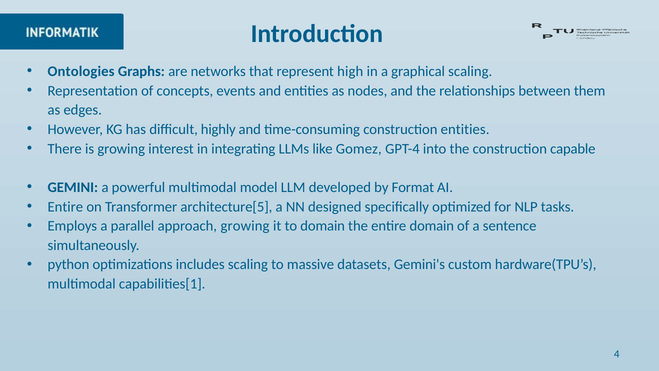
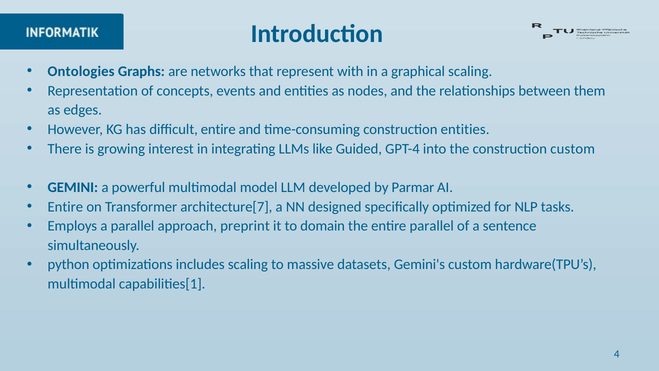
high: high -> with
difficult highly: highly -> entire
Gomez: Gomez -> Guided
construction capable: capable -> custom
Format: Format -> Parmar
architecture[5: architecture[5 -> architecture[7
approach growing: growing -> preprint
entire domain: domain -> parallel
